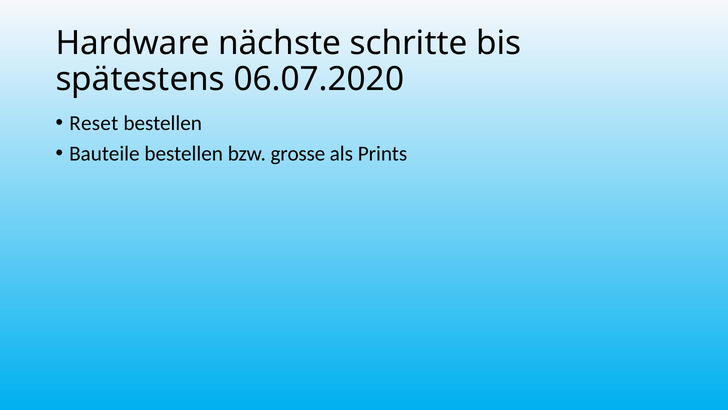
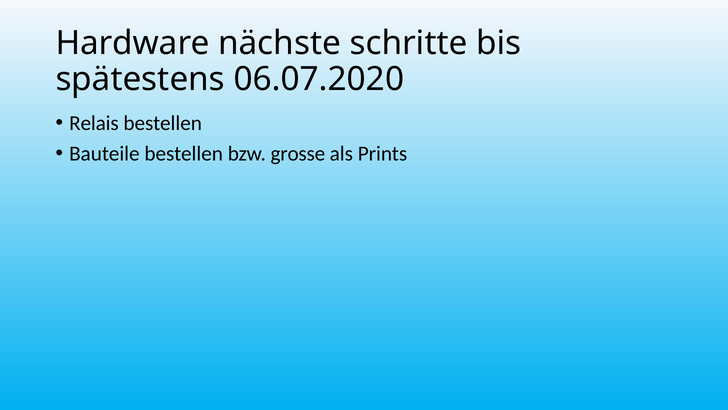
Reset: Reset -> Relais
